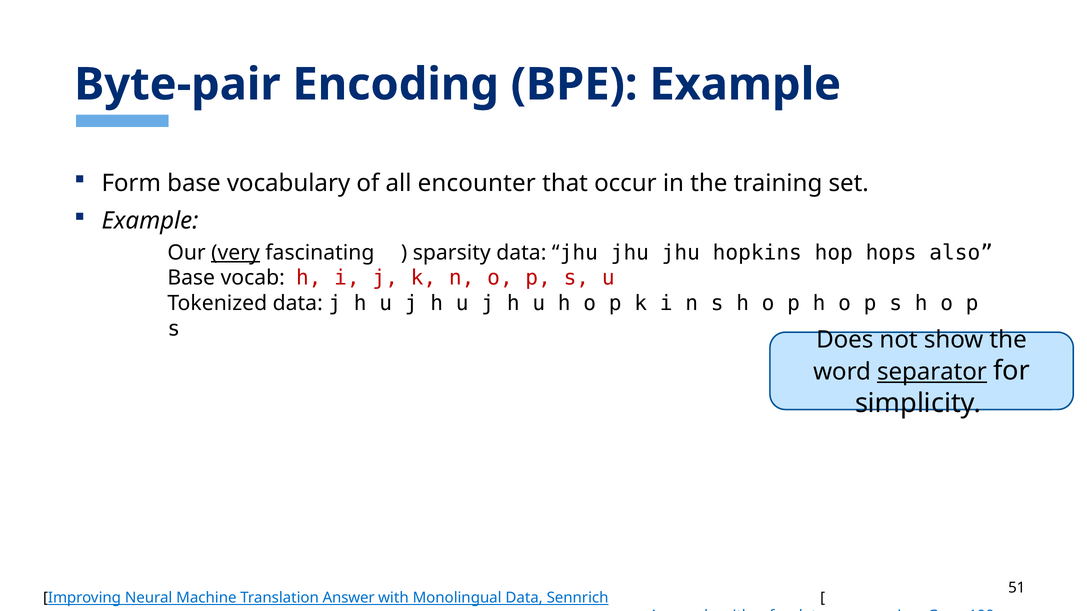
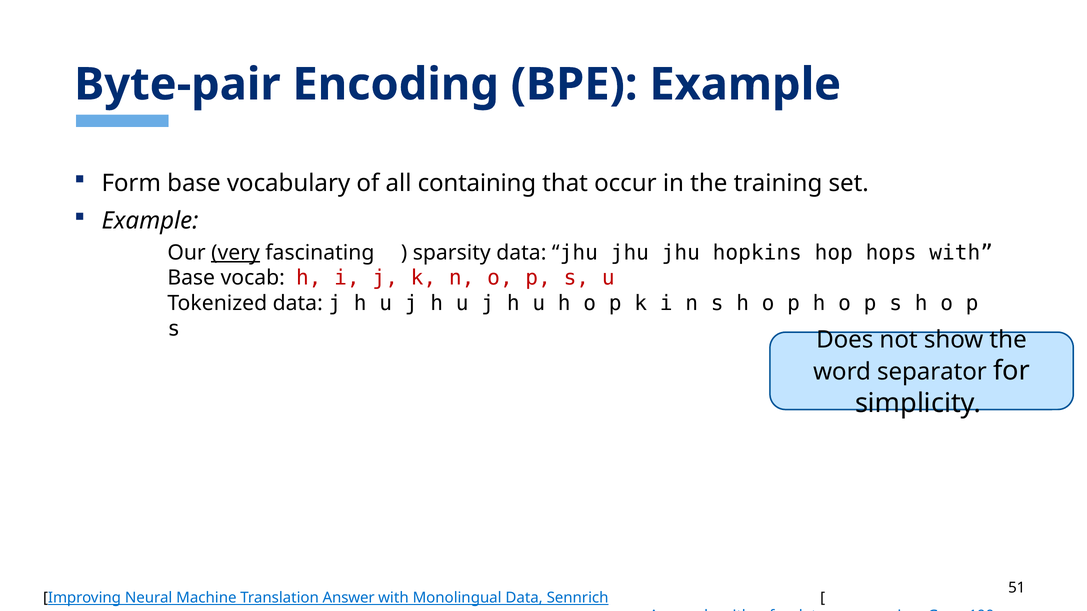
encounter: encounter -> containing
hops also: also -> with
separator underline: present -> none
